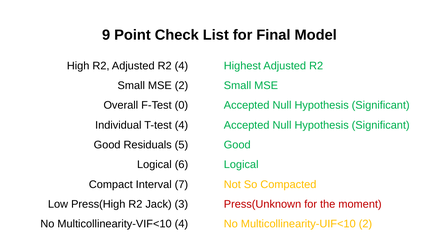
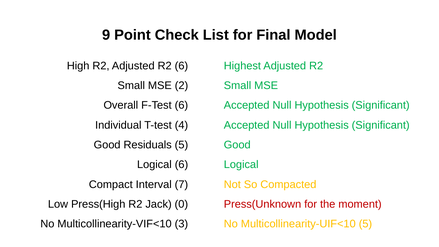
R2 4: 4 -> 6
F-Test 0: 0 -> 6
3: 3 -> 0
Multicollinearity-VIF<10 4: 4 -> 3
Multicollinearity-UIF<10 2: 2 -> 5
